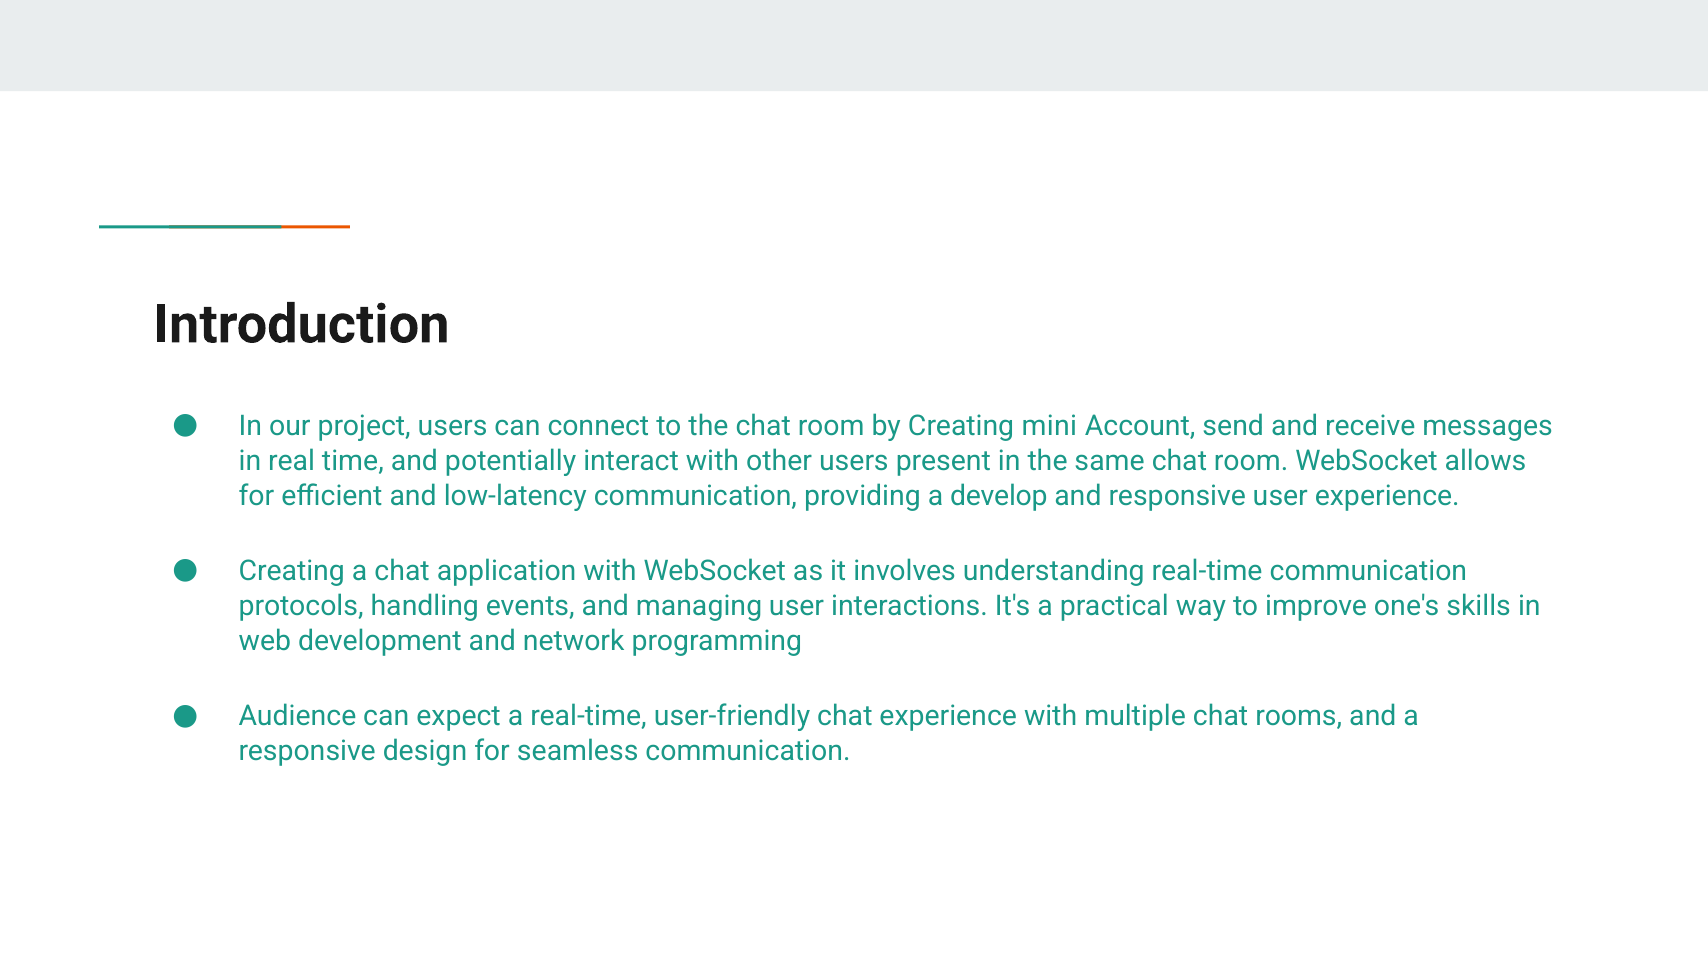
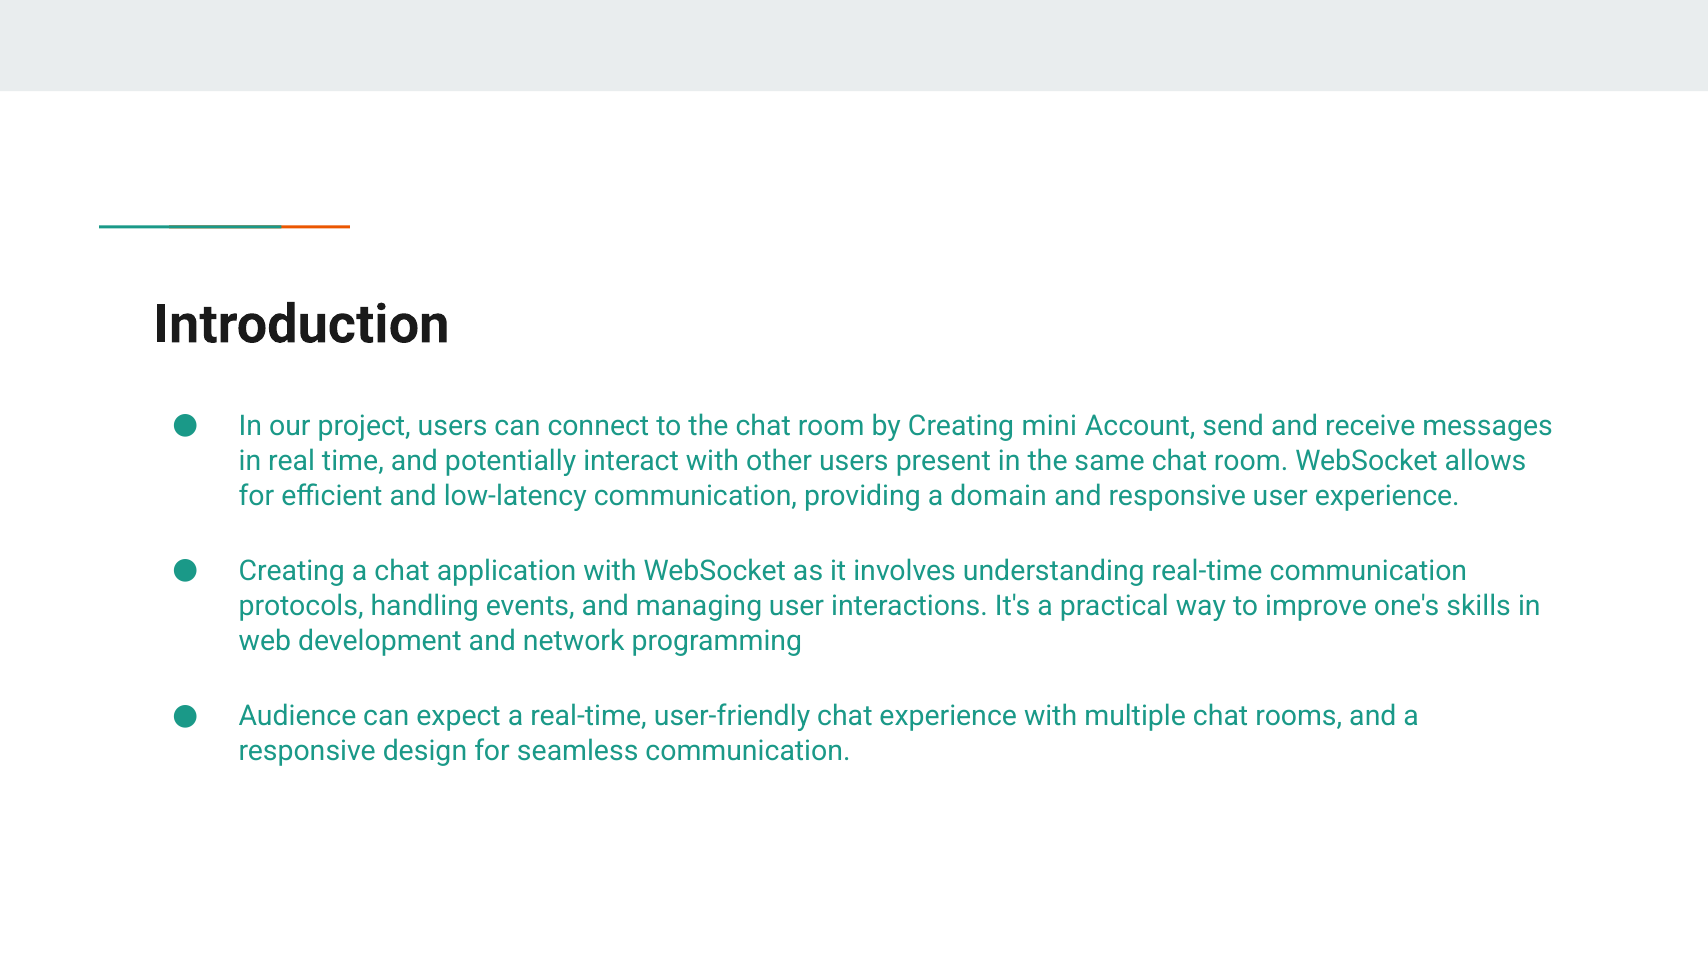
develop: develop -> domain
